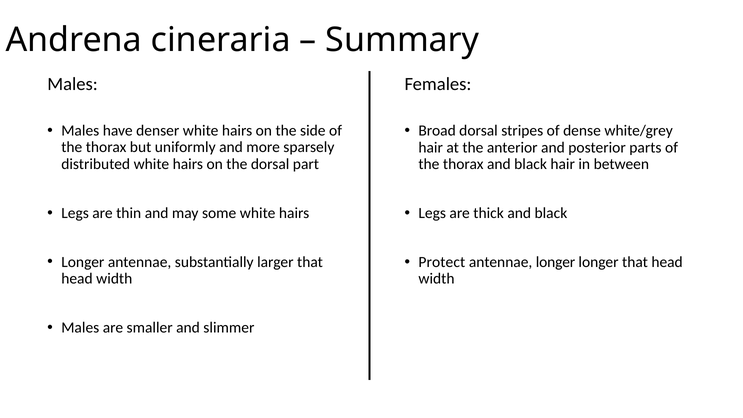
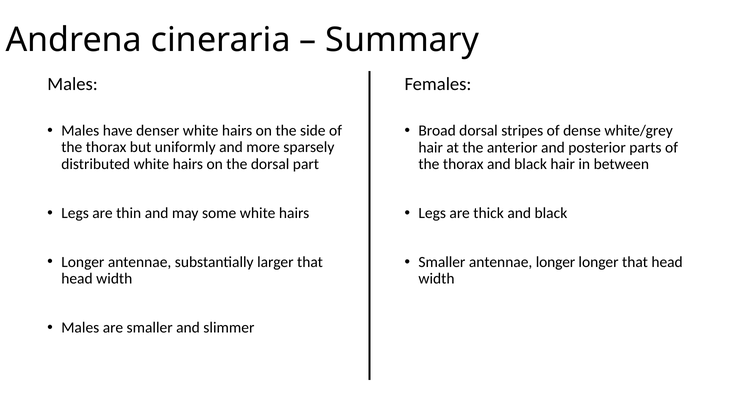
Protect at (442, 262): Protect -> Smaller
